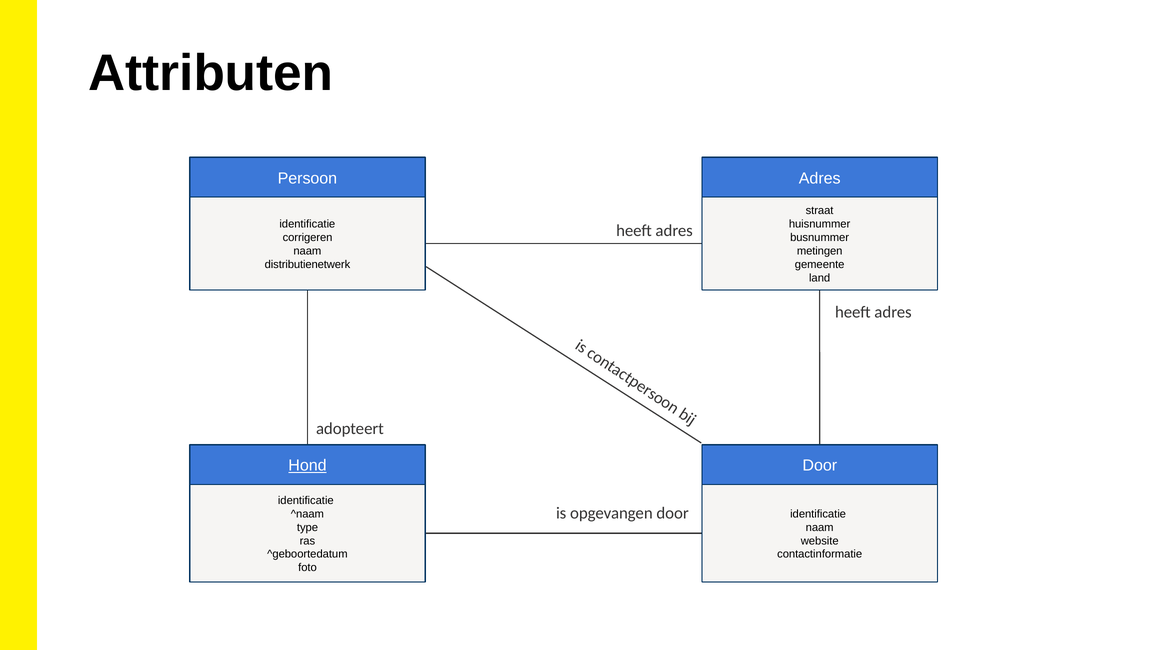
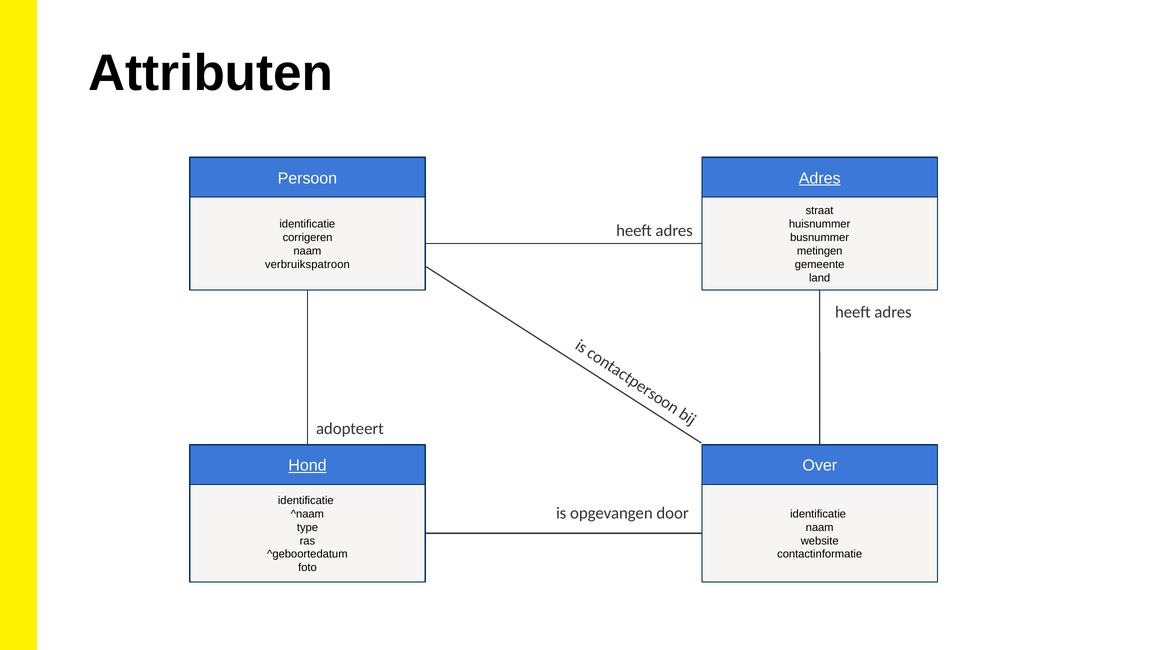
Adres at (820, 178) underline: none -> present
distributienetwerk: distributienetwerk -> verbruikspatroon
Door at (820, 466): Door -> Over
